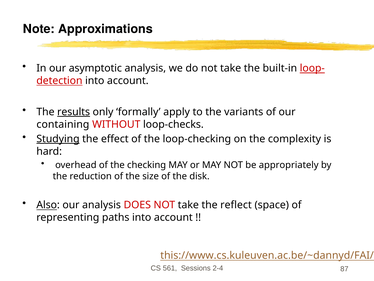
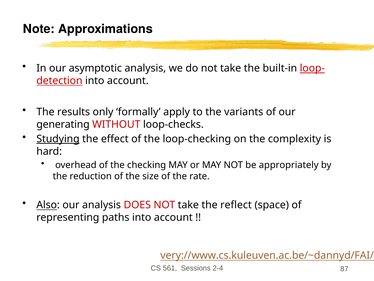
results underline: present -> none
containing: containing -> generating
disk: disk -> rate
this://www.cs.kuleuven.ac.be/~dannyd/FAI/: this://www.cs.kuleuven.ac.be/~dannyd/FAI/ -> very://www.cs.kuleuven.ac.be/~dannyd/FAI/
